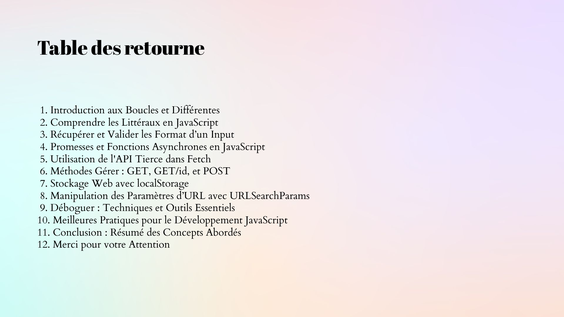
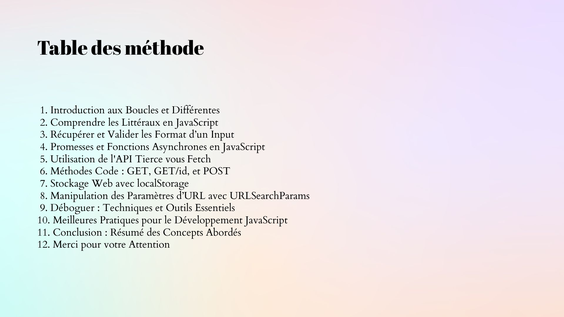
retourne: retourne -> méthode
dans: dans -> vous
Gérer: Gérer -> Code
